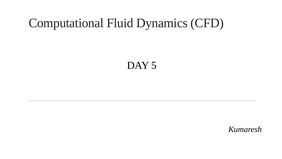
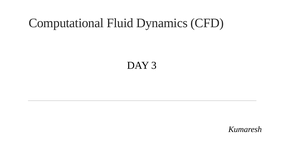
5: 5 -> 3
